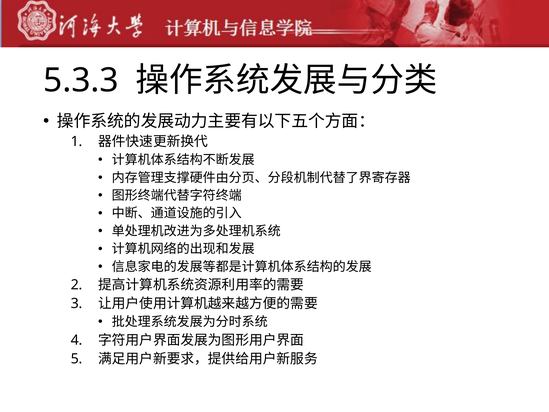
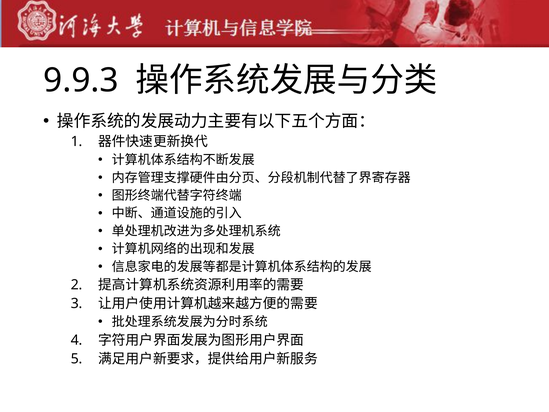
5.3.3: 5.3.3 -> 9.9.3
